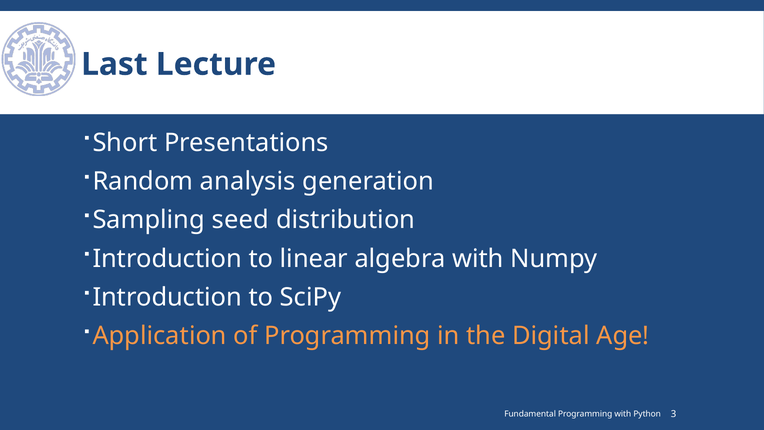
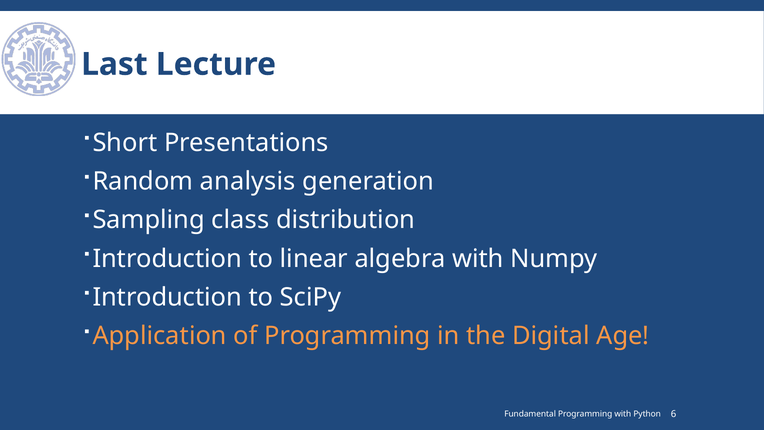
seed: seed -> class
3: 3 -> 6
